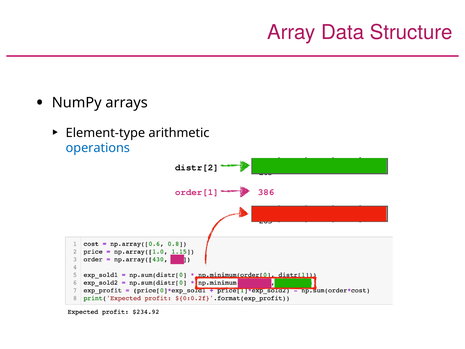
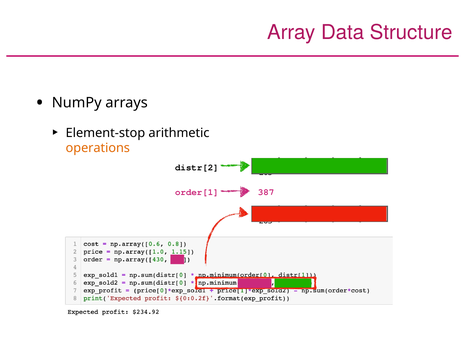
Element-type: Element-type -> Element-stop
operations colour: blue -> orange
order[1 386: 386 -> 387
